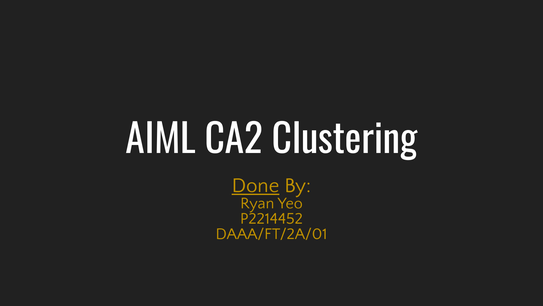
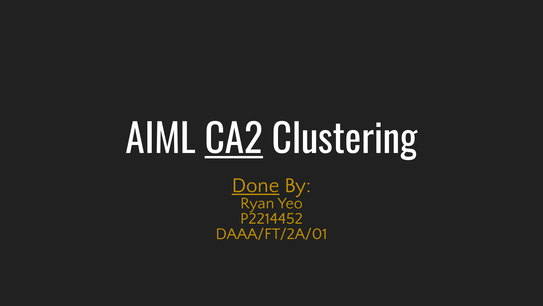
CA2 underline: none -> present
